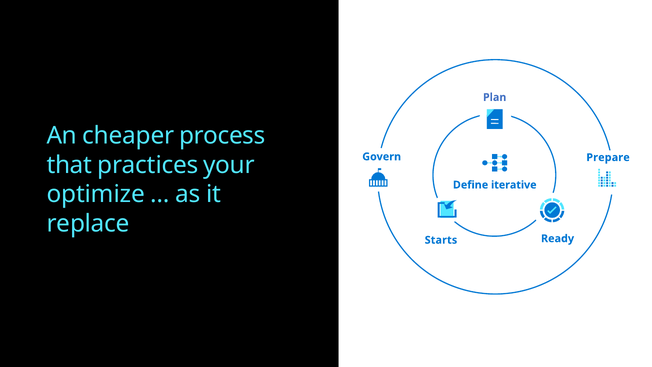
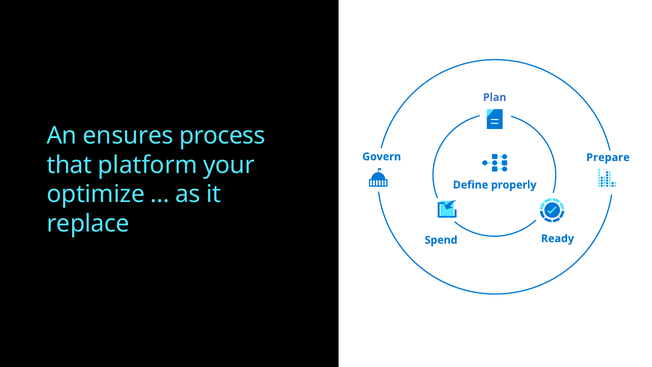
cheaper: cheaper -> ensures
practices: practices -> platform
iterative: iterative -> properly
Starts: Starts -> Spend
